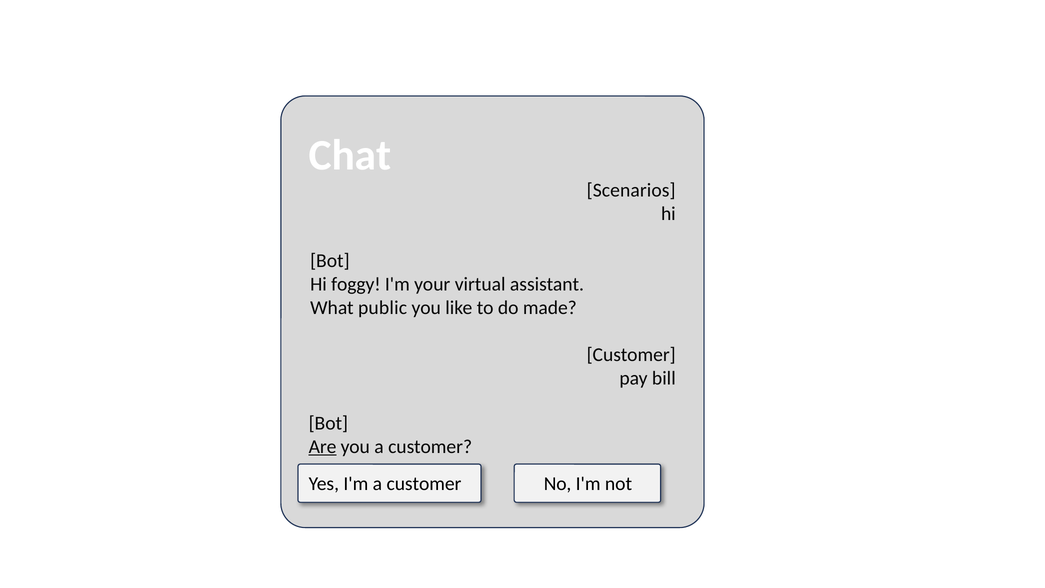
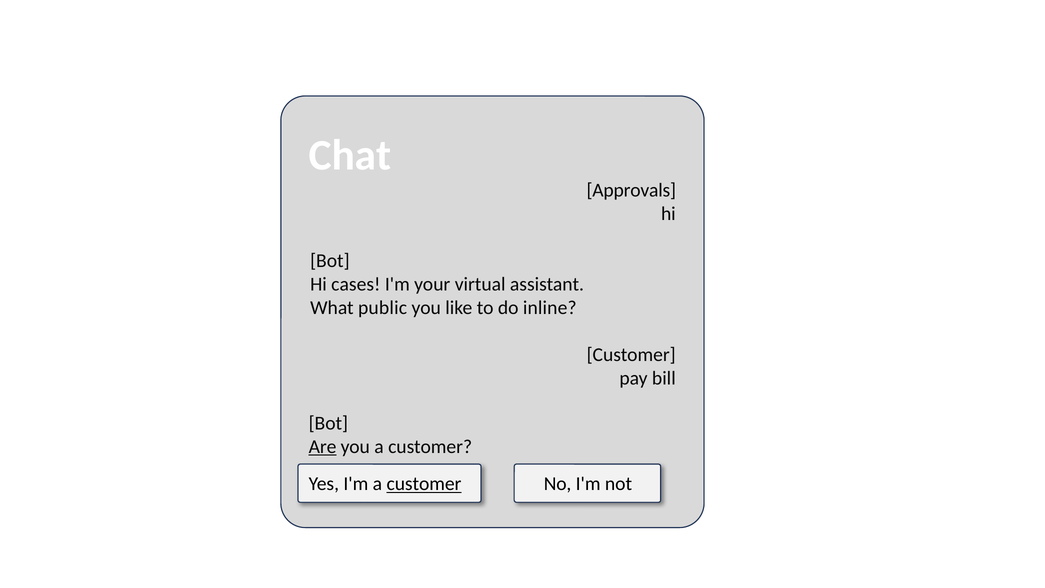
Scenarios: Scenarios -> Approvals
foggy: foggy -> cases
made: made -> inline
customer at (424, 484) underline: none -> present
